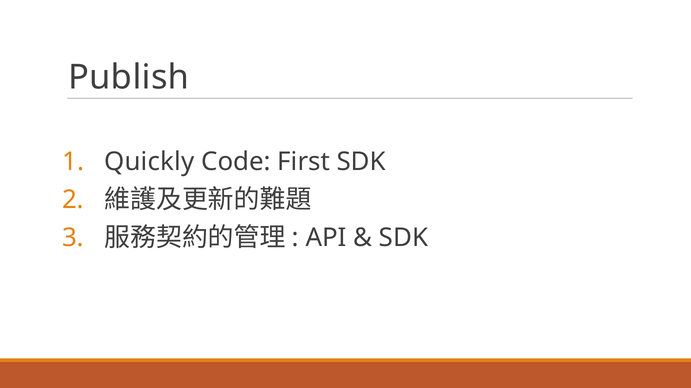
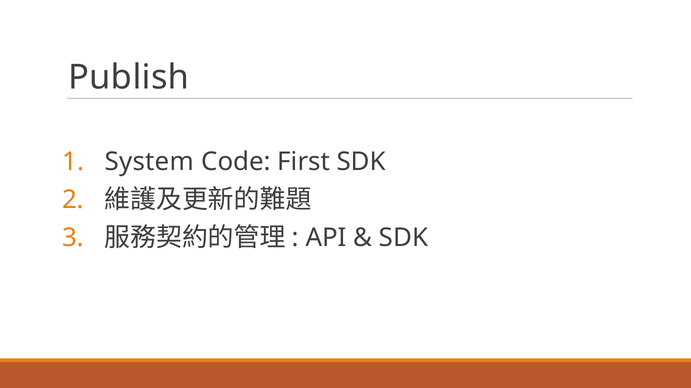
Quickly: Quickly -> System
